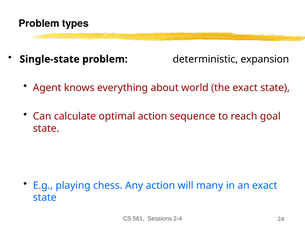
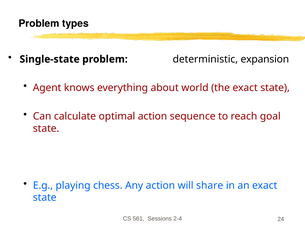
many: many -> share
